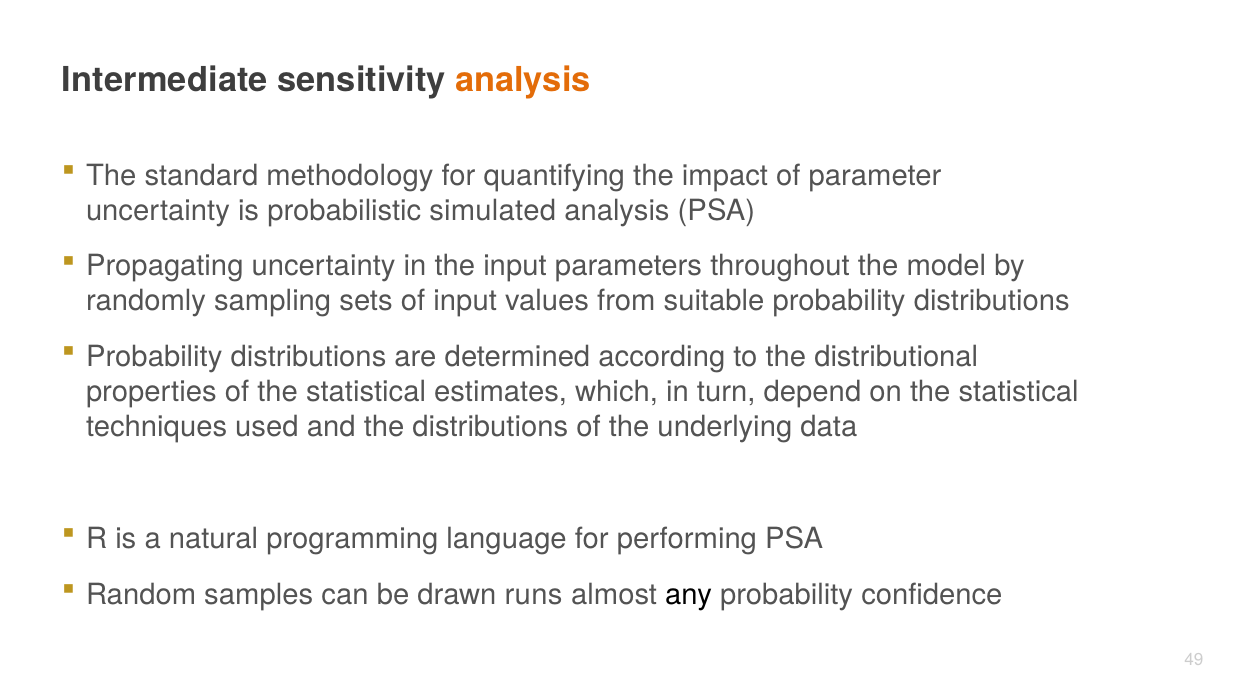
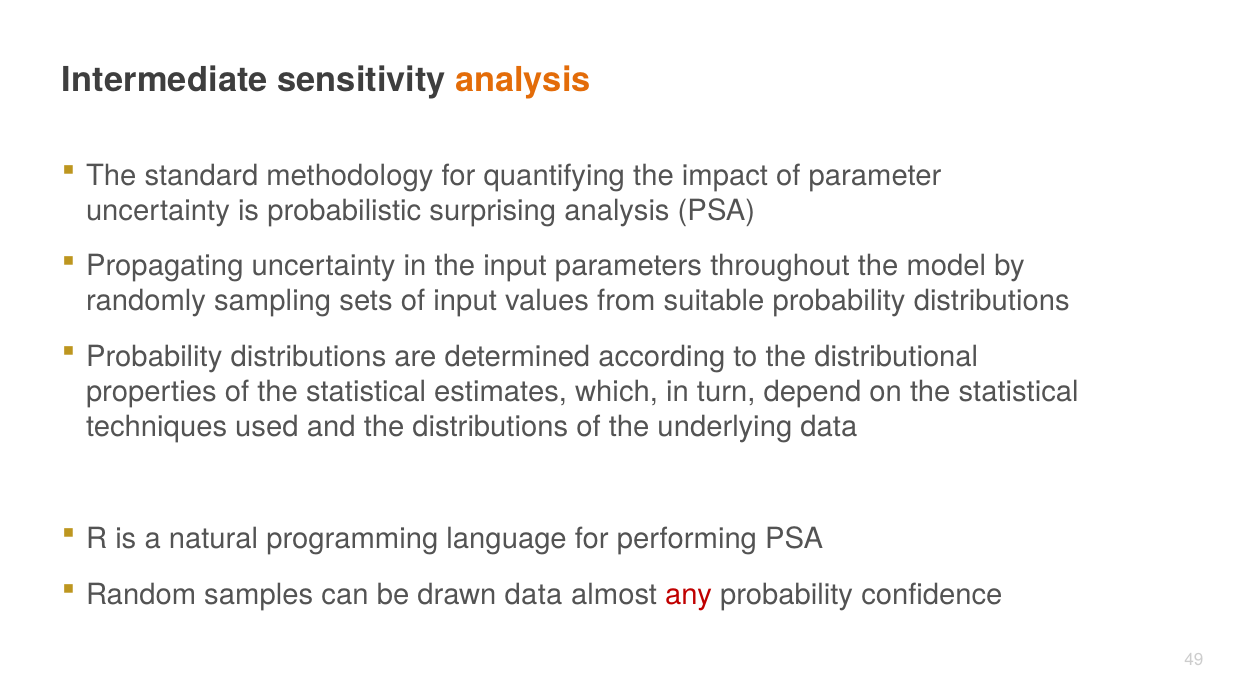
simulated: simulated -> surprising
drawn runs: runs -> data
any colour: black -> red
